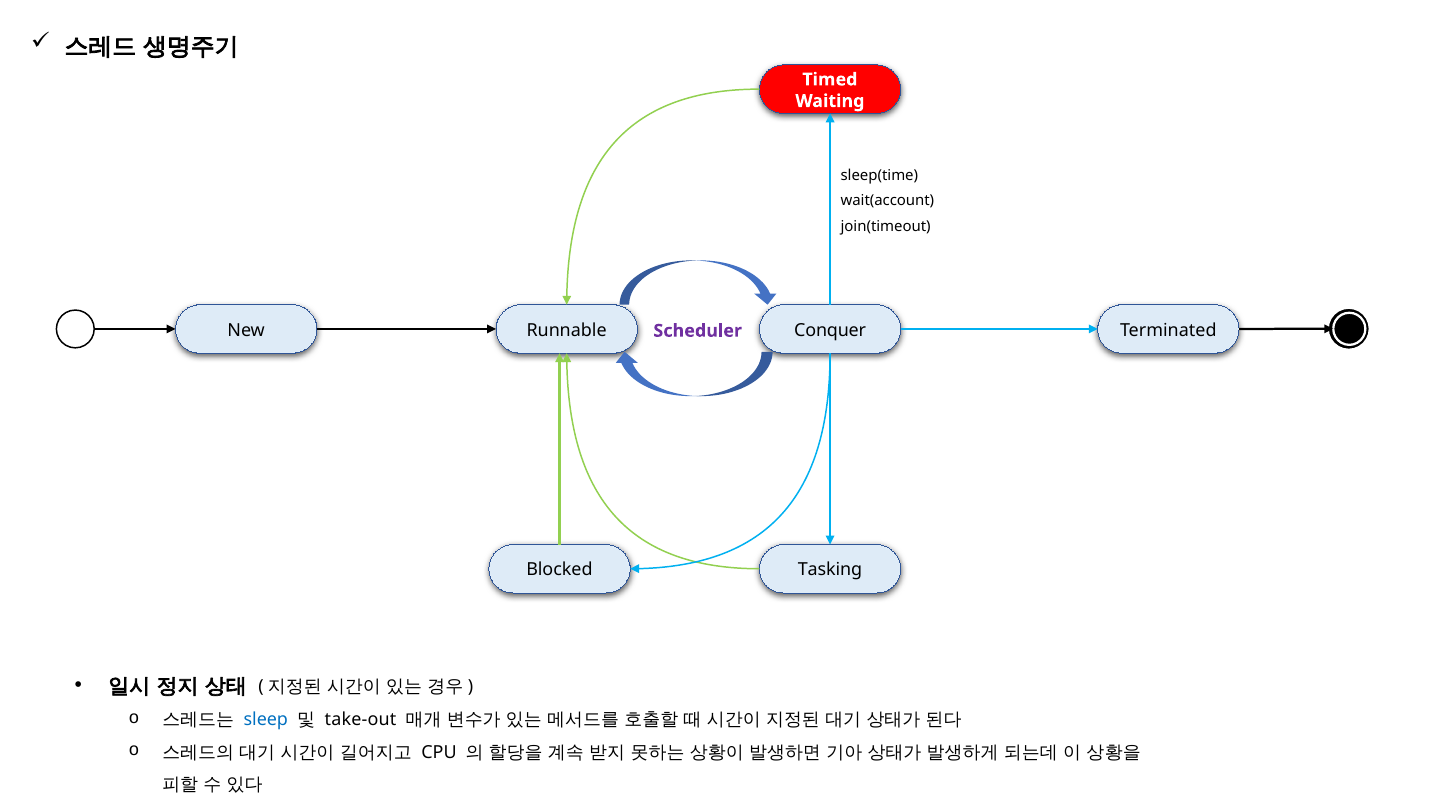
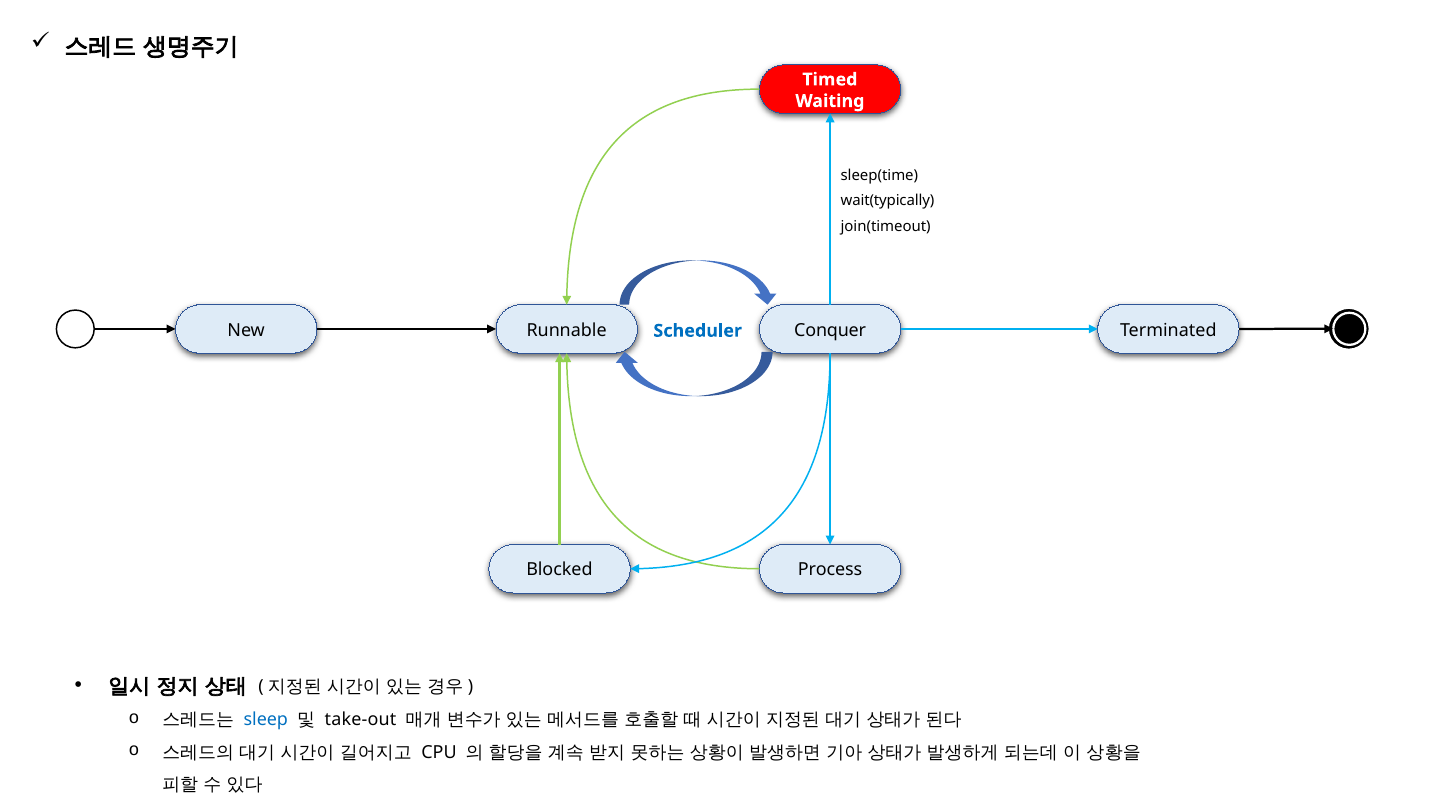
wait(account: wait(account -> wait(typically
Scheduler colour: purple -> blue
Tasking: Tasking -> Process
